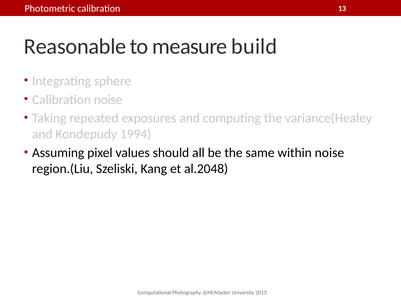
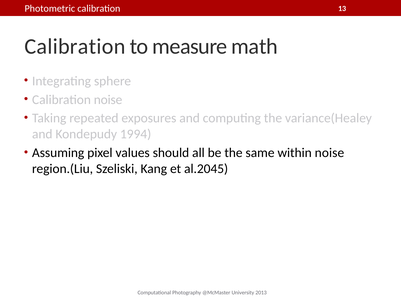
Reasonable at (75, 47): Reasonable -> Calibration
build: build -> math
al.2048: al.2048 -> al.2045
